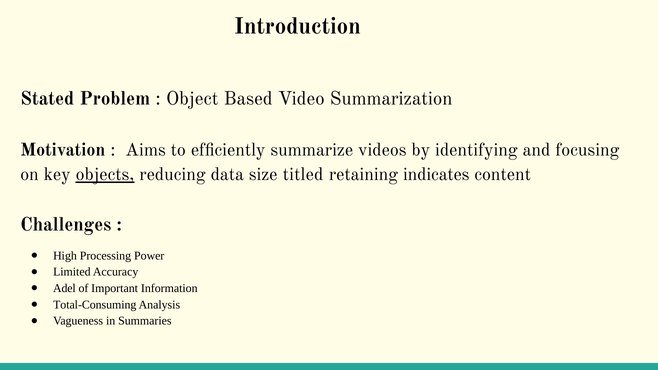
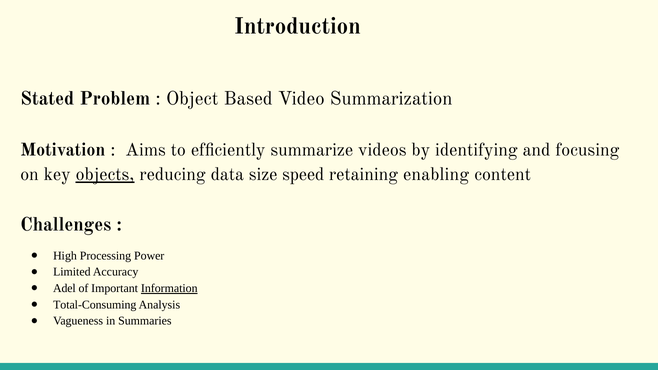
titled: titled -> speed
indicates: indicates -> enabling
Information underline: none -> present
